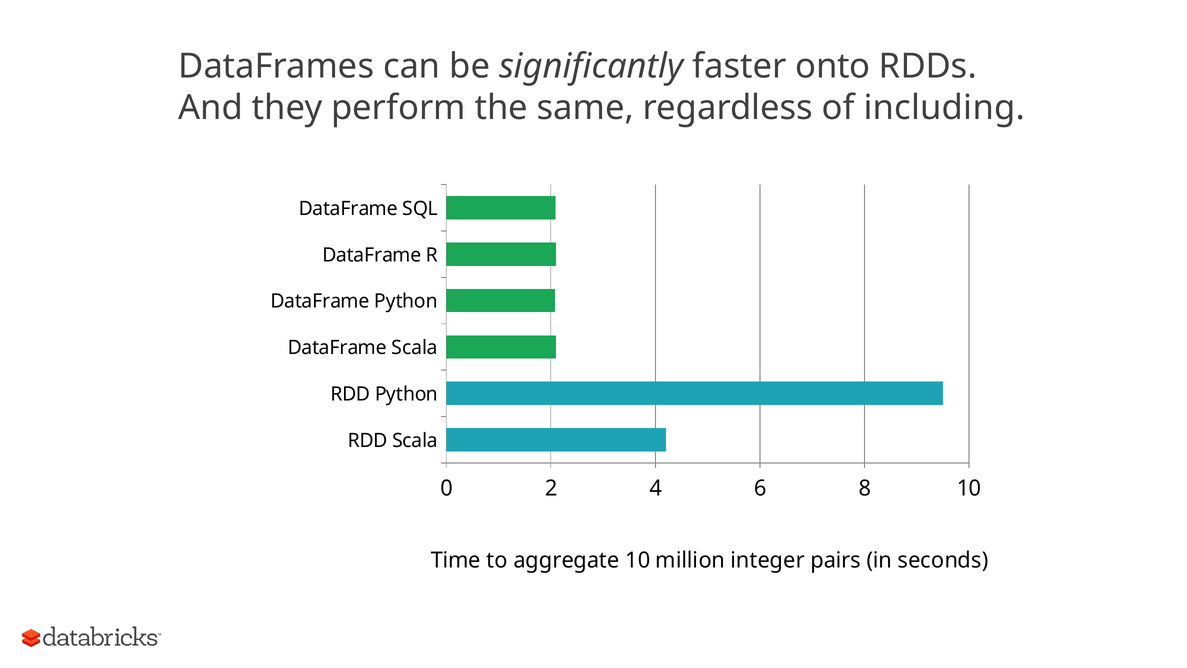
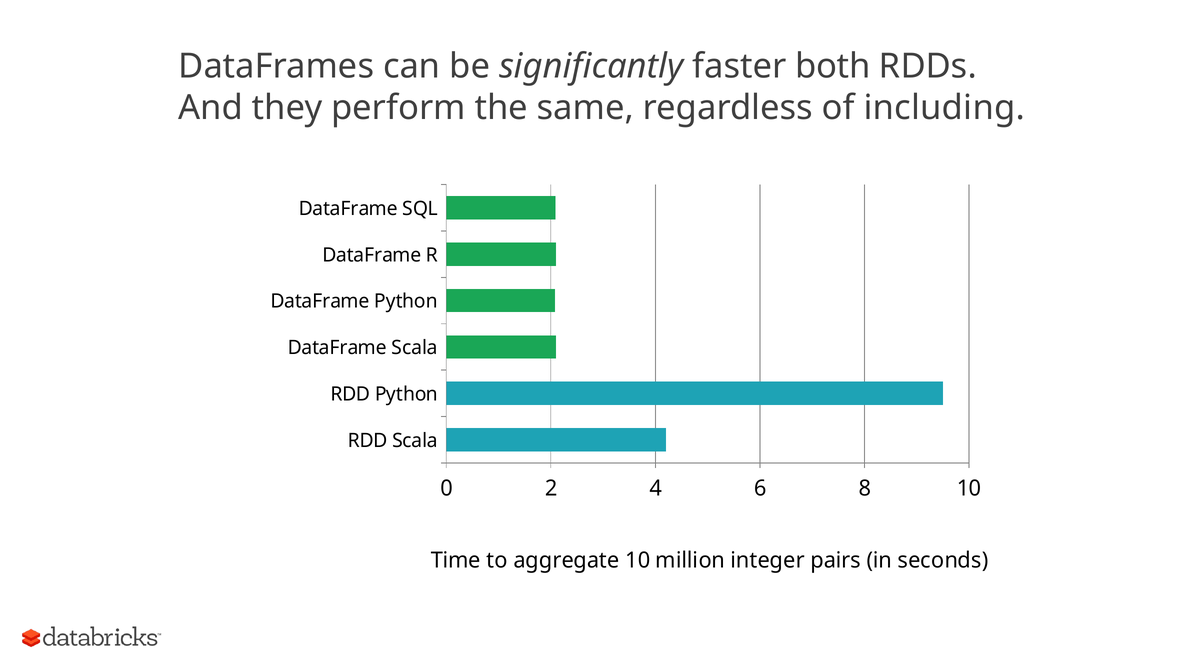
onto: onto -> both
